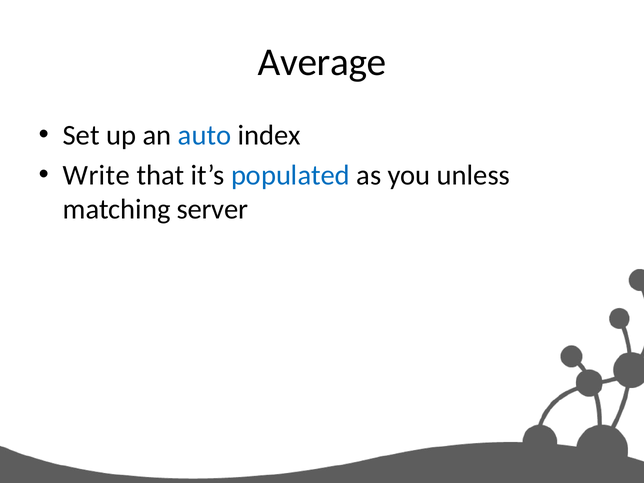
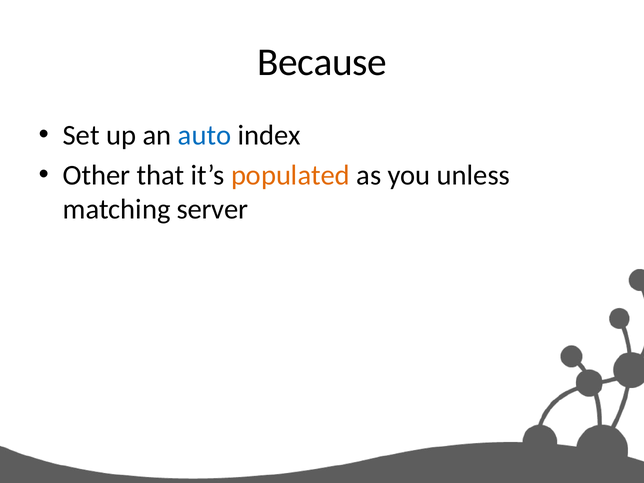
Average: Average -> Because
Write: Write -> Other
populated colour: blue -> orange
